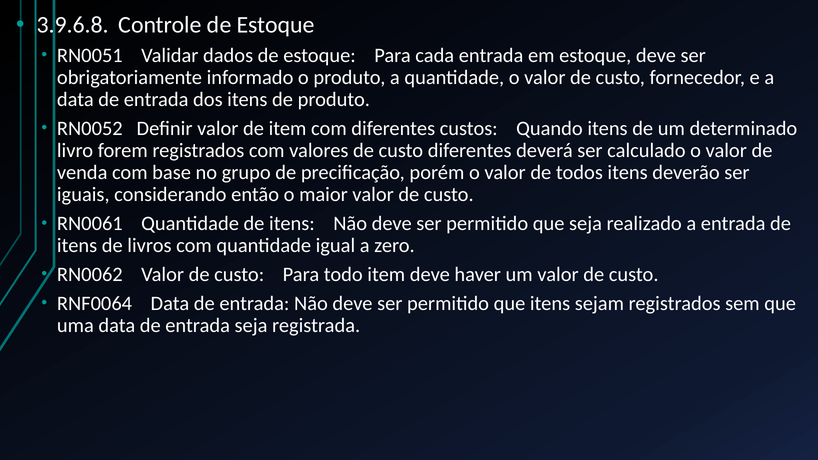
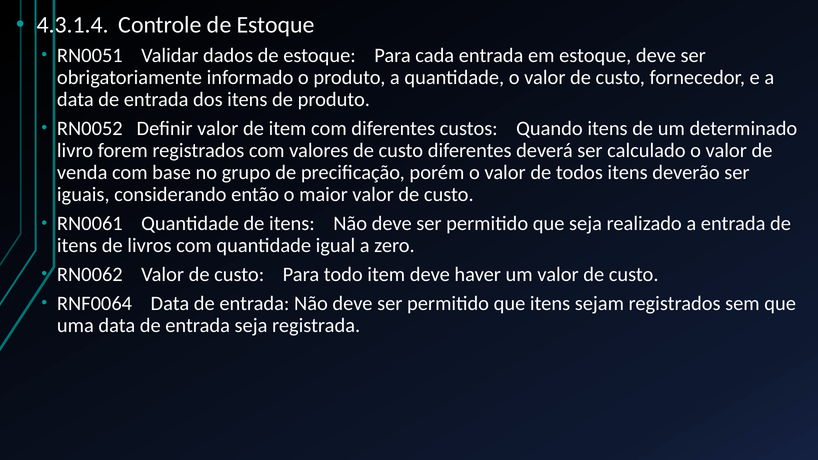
3.9.6.8: 3.9.6.8 -> 4.3.1.4
